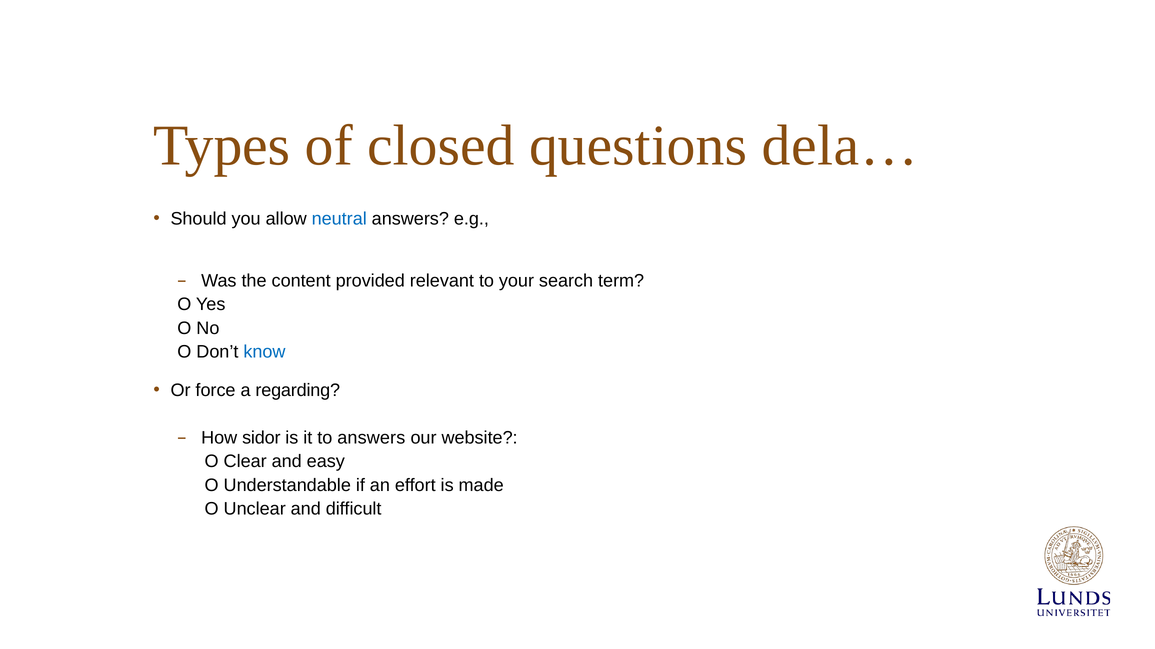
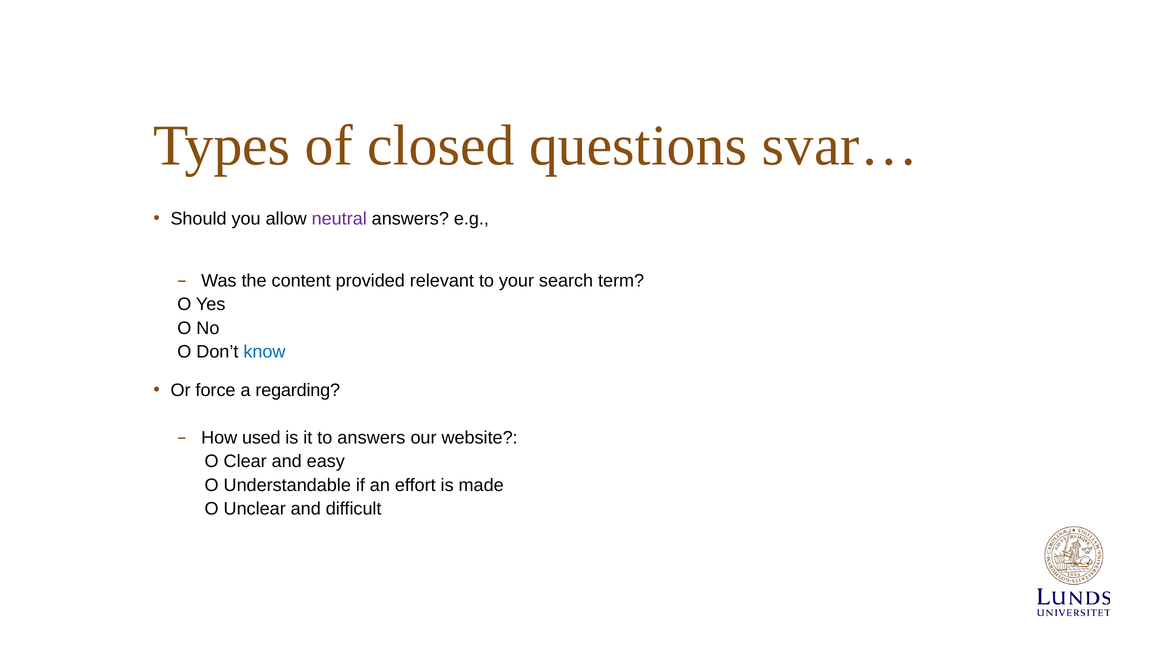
dela…: dela… -> svar…
neutral colour: blue -> purple
sidor: sidor -> used
